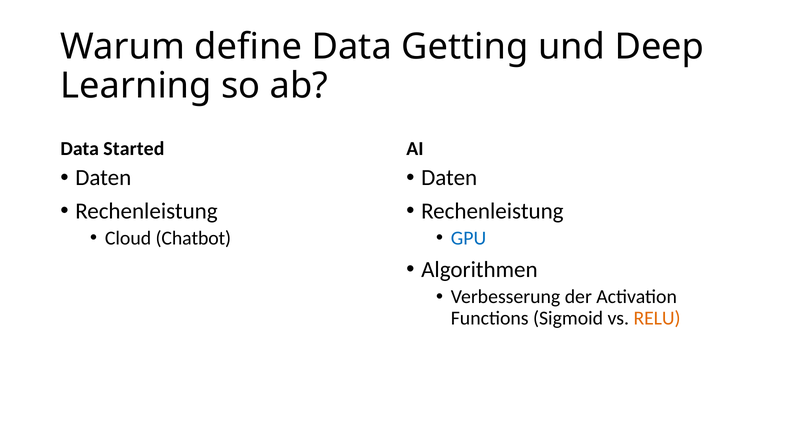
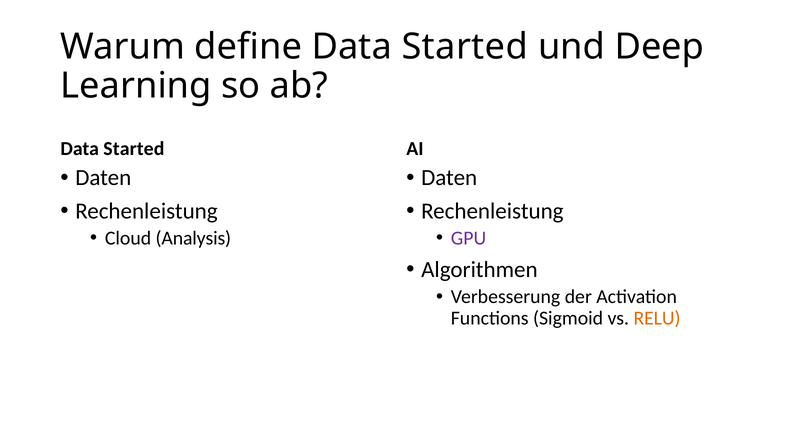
Getting at (465, 47): Getting -> Started
Chatbot: Chatbot -> Analysis
GPU colour: blue -> purple
